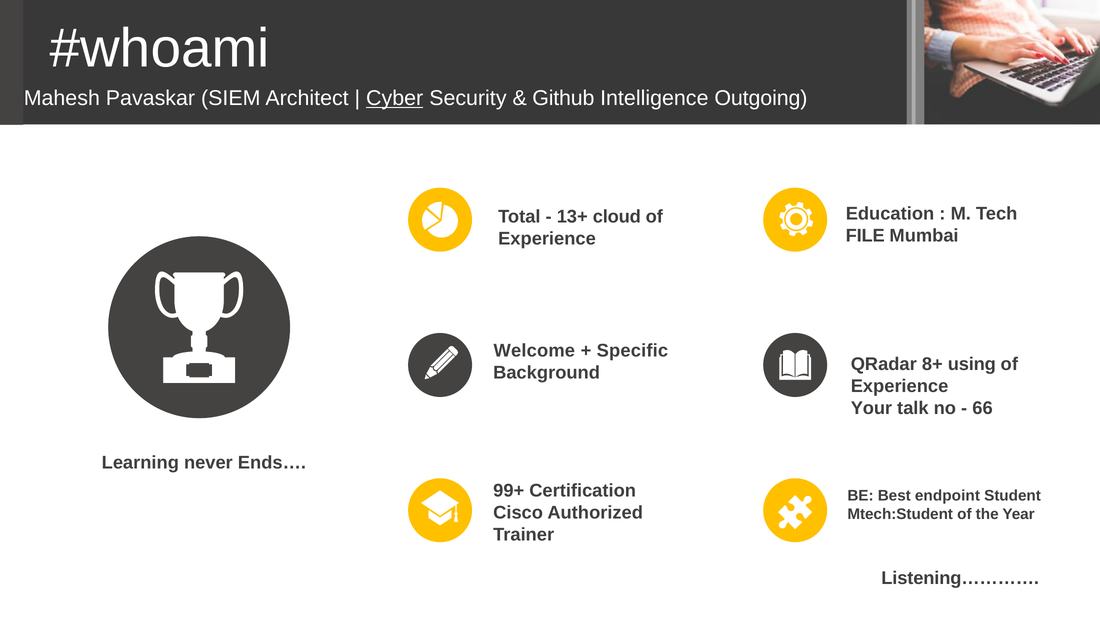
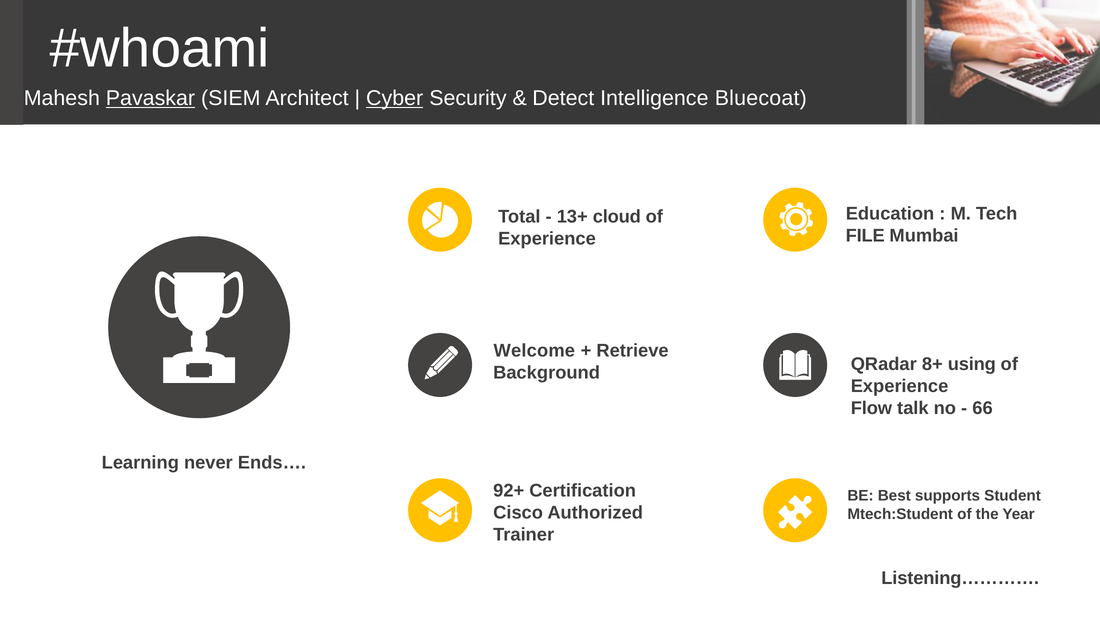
Pavaskar underline: none -> present
Github: Github -> Detect
Outgoing: Outgoing -> Bluecoat
Specific: Specific -> Retrieve
Your: Your -> Flow
99+: 99+ -> 92+
endpoint: endpoint -> supports
